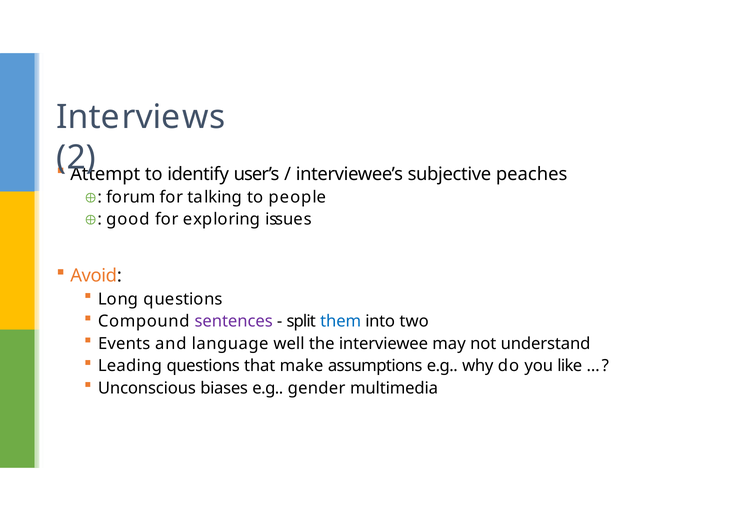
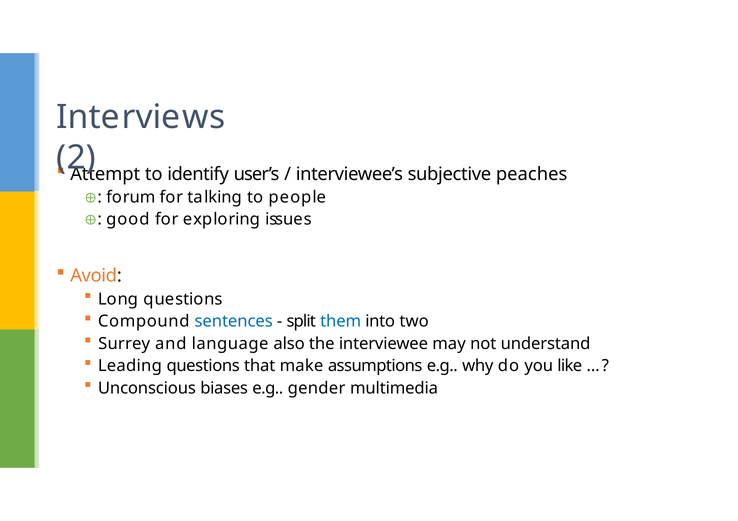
sentences colour: purple -> blue
Events: Events -> Surrey
well: well -> also
